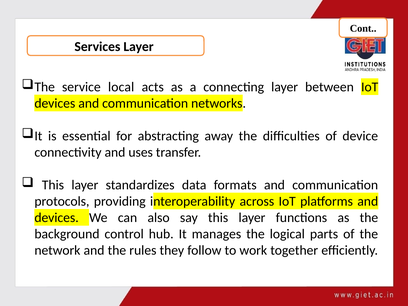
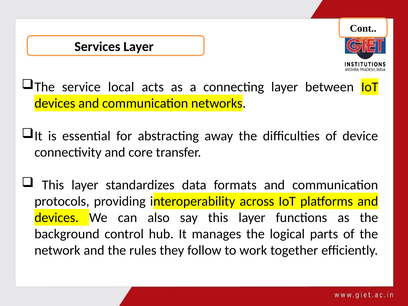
uses: uses -> core
